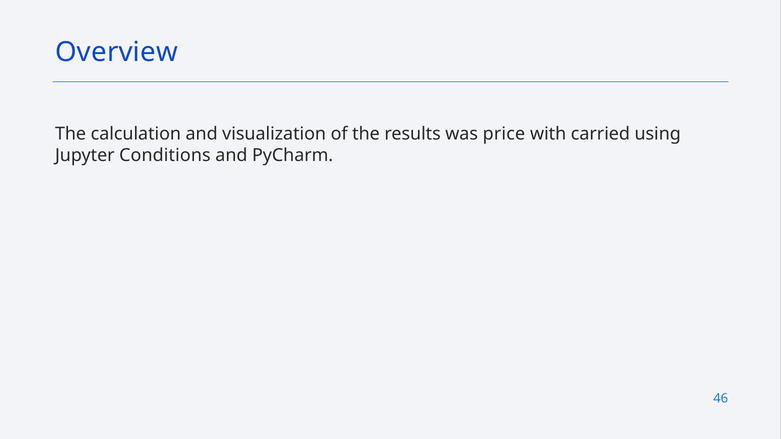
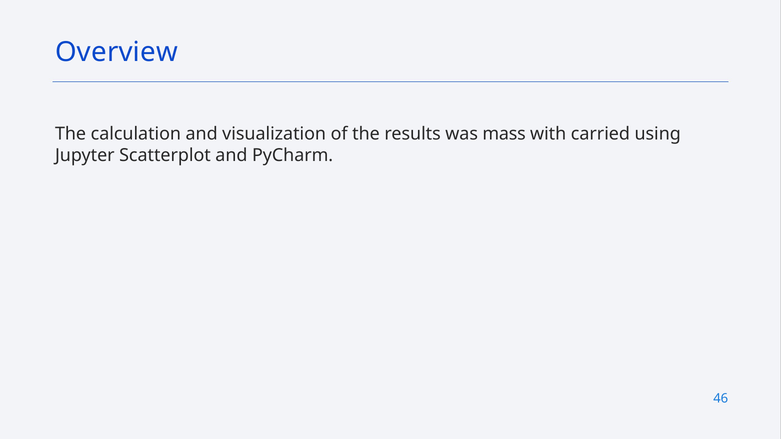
price: price -> mass
Conditions: Conditions -> Scatterplot
